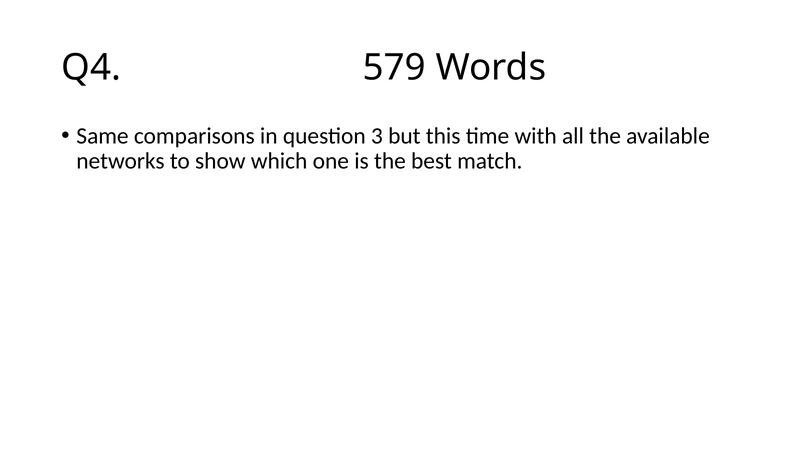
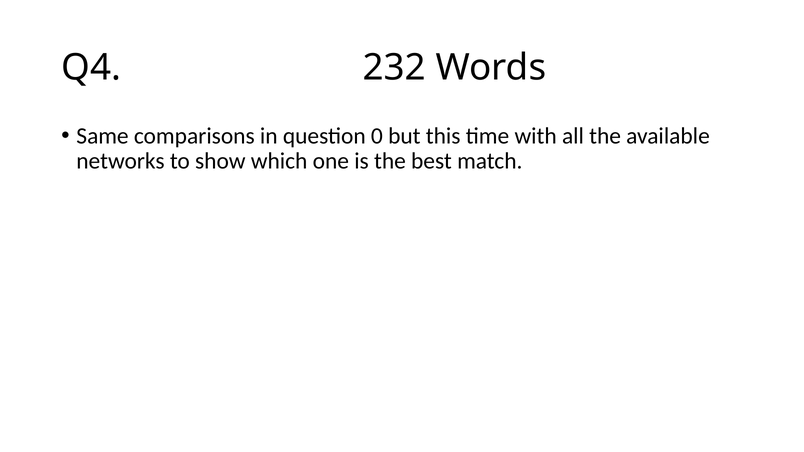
579: 579 -> 232
3: 3 -> 0
